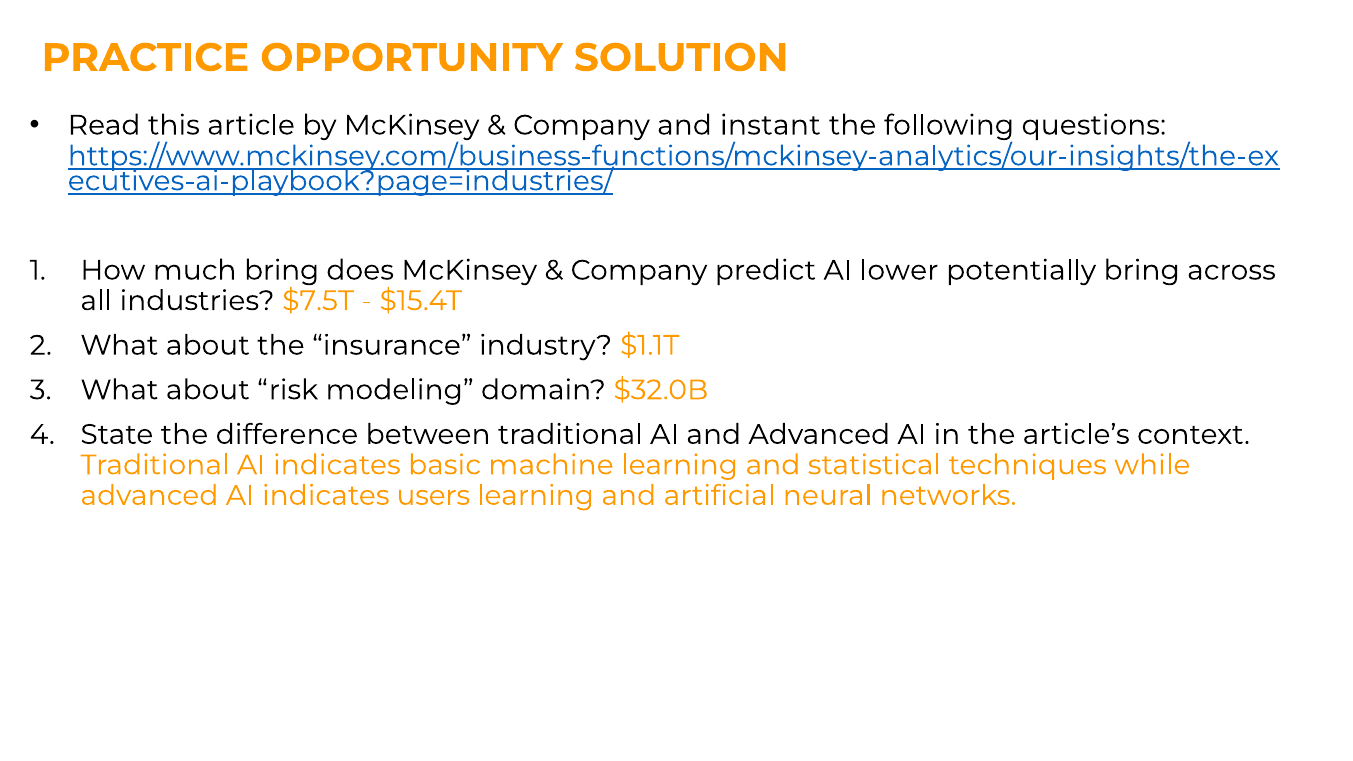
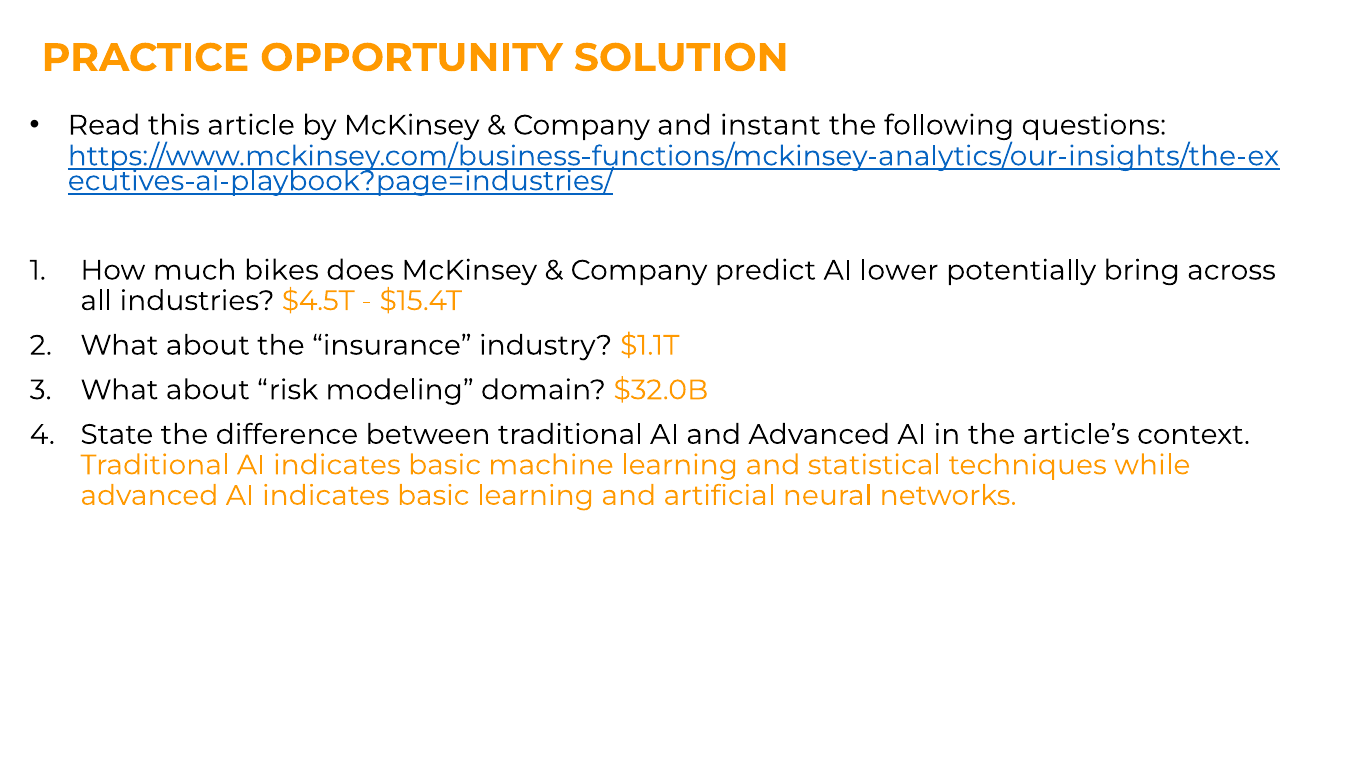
much bring: bring -> bikes
$7.5T: $7.5T -> $4.5T
advanced AI indicates users: users -> basic
